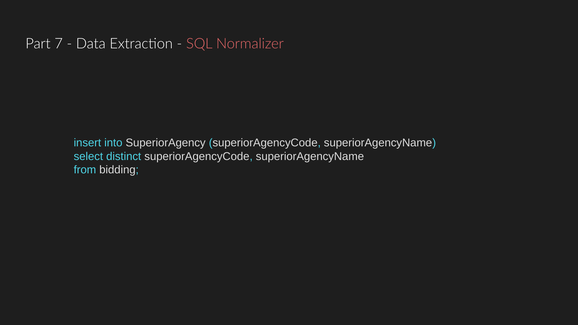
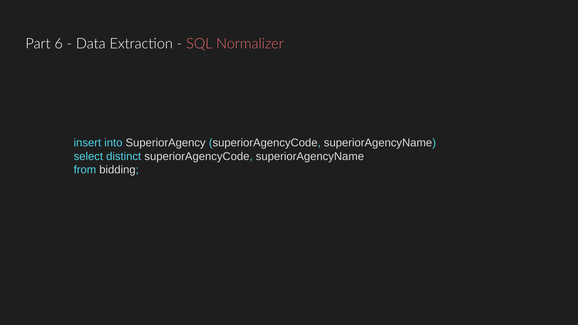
7: 7 -> 6
